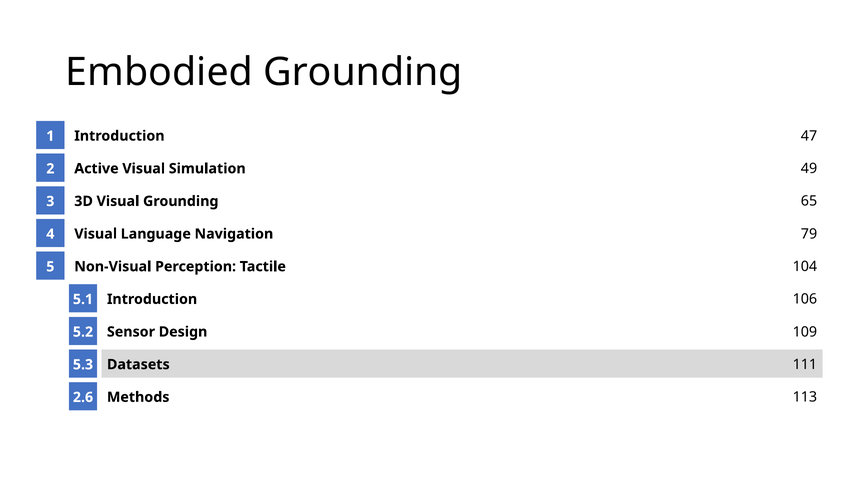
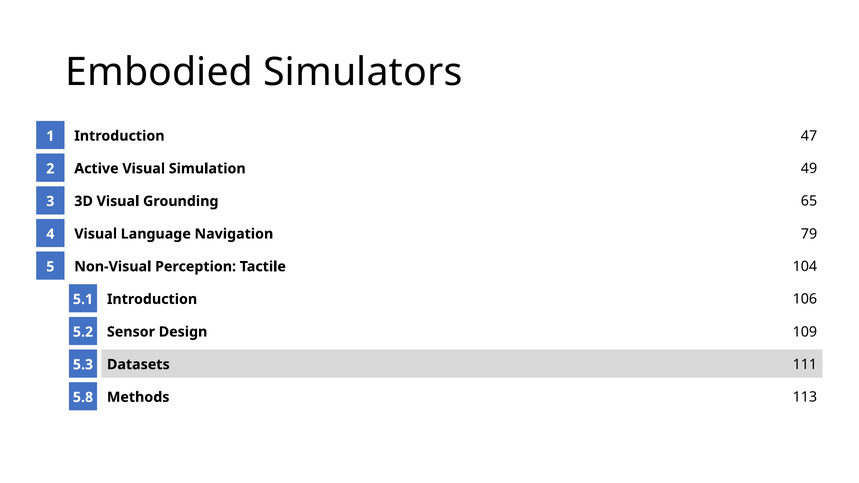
Embodied Grounding: Grounding -> Simulators
2.6: 2.6 -> 5.8
